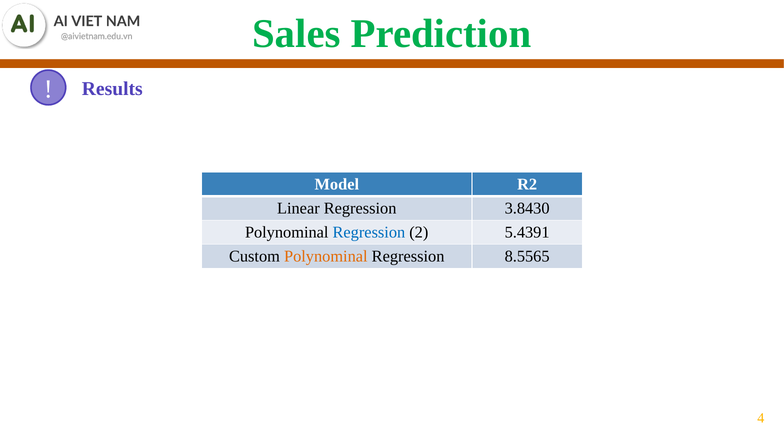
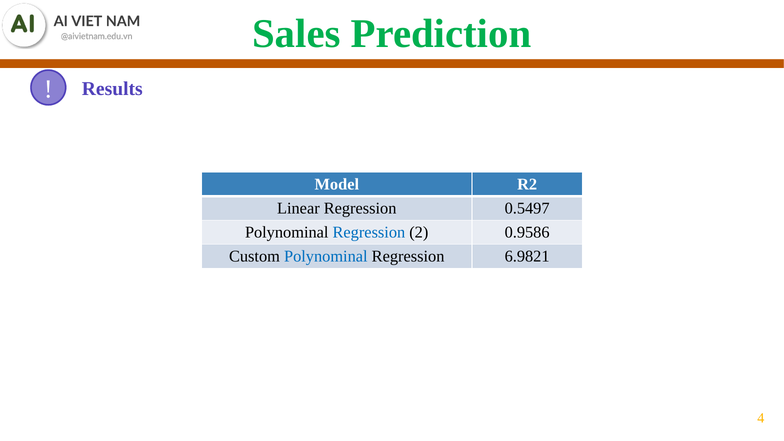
3.8430: 3.8430 -> 0.5497
5.4391: 5.4391 -> 0.9586
Polynominal at (326, 256) colour: orange -> blue
8.5565: 8.5565 -> 6.9821
